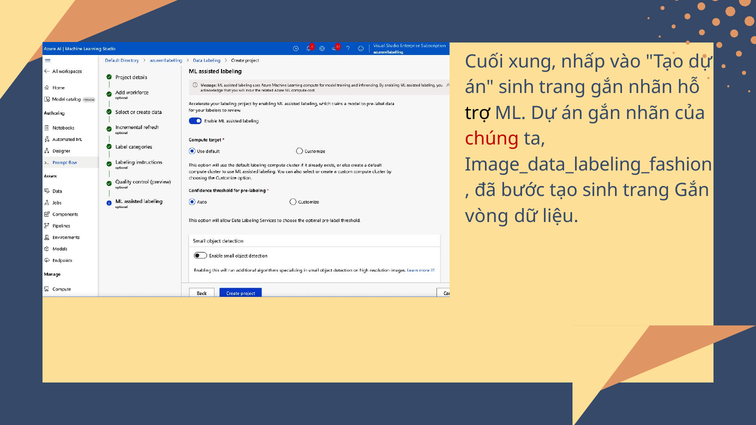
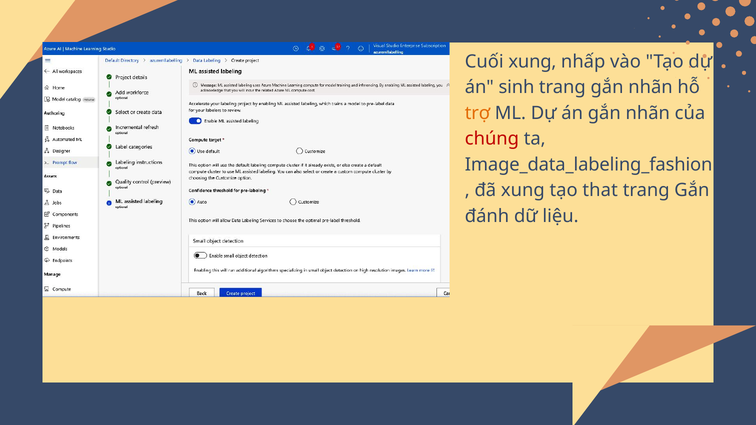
trợ colour: black -> orange
đã bước: bước -> xung
tạo sinh: sinh -> that
vòng: vòng -> đánh
